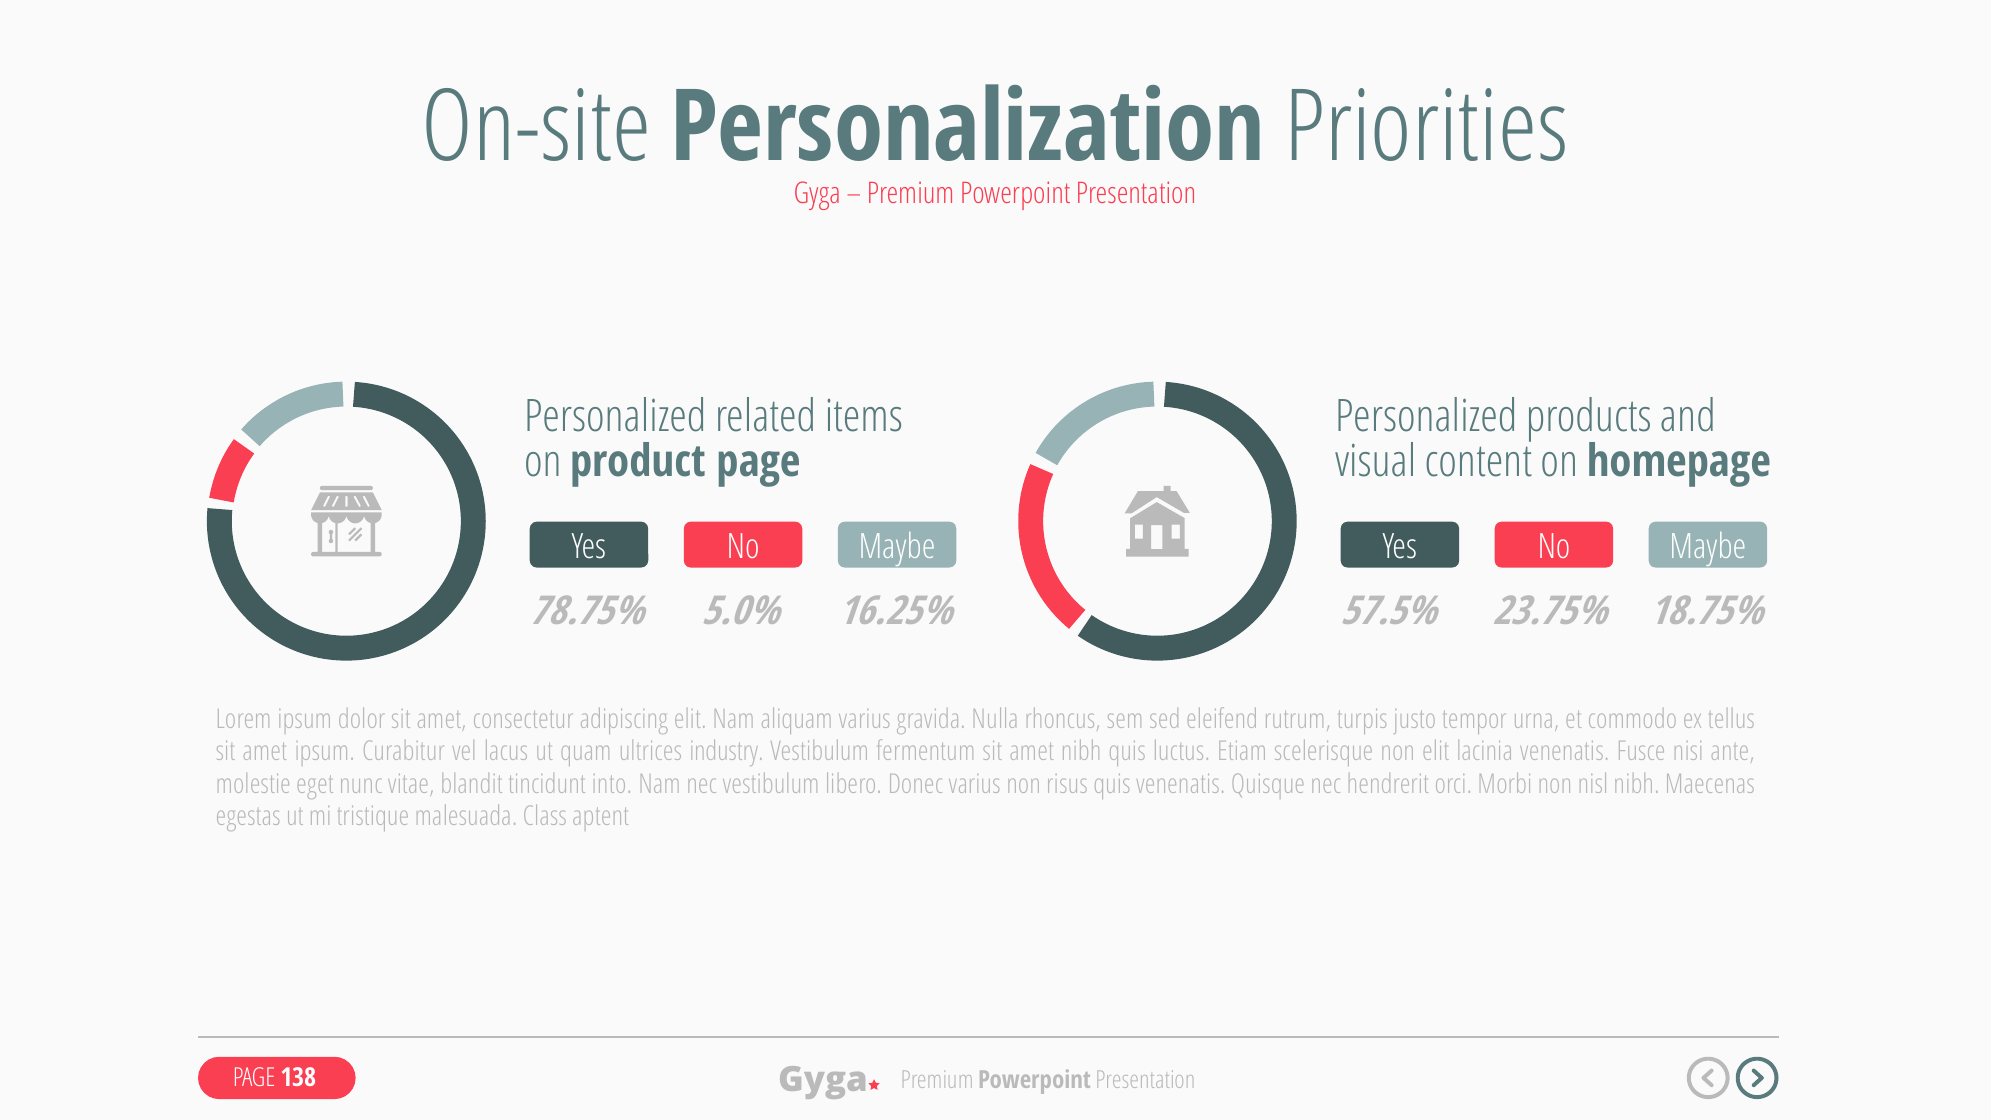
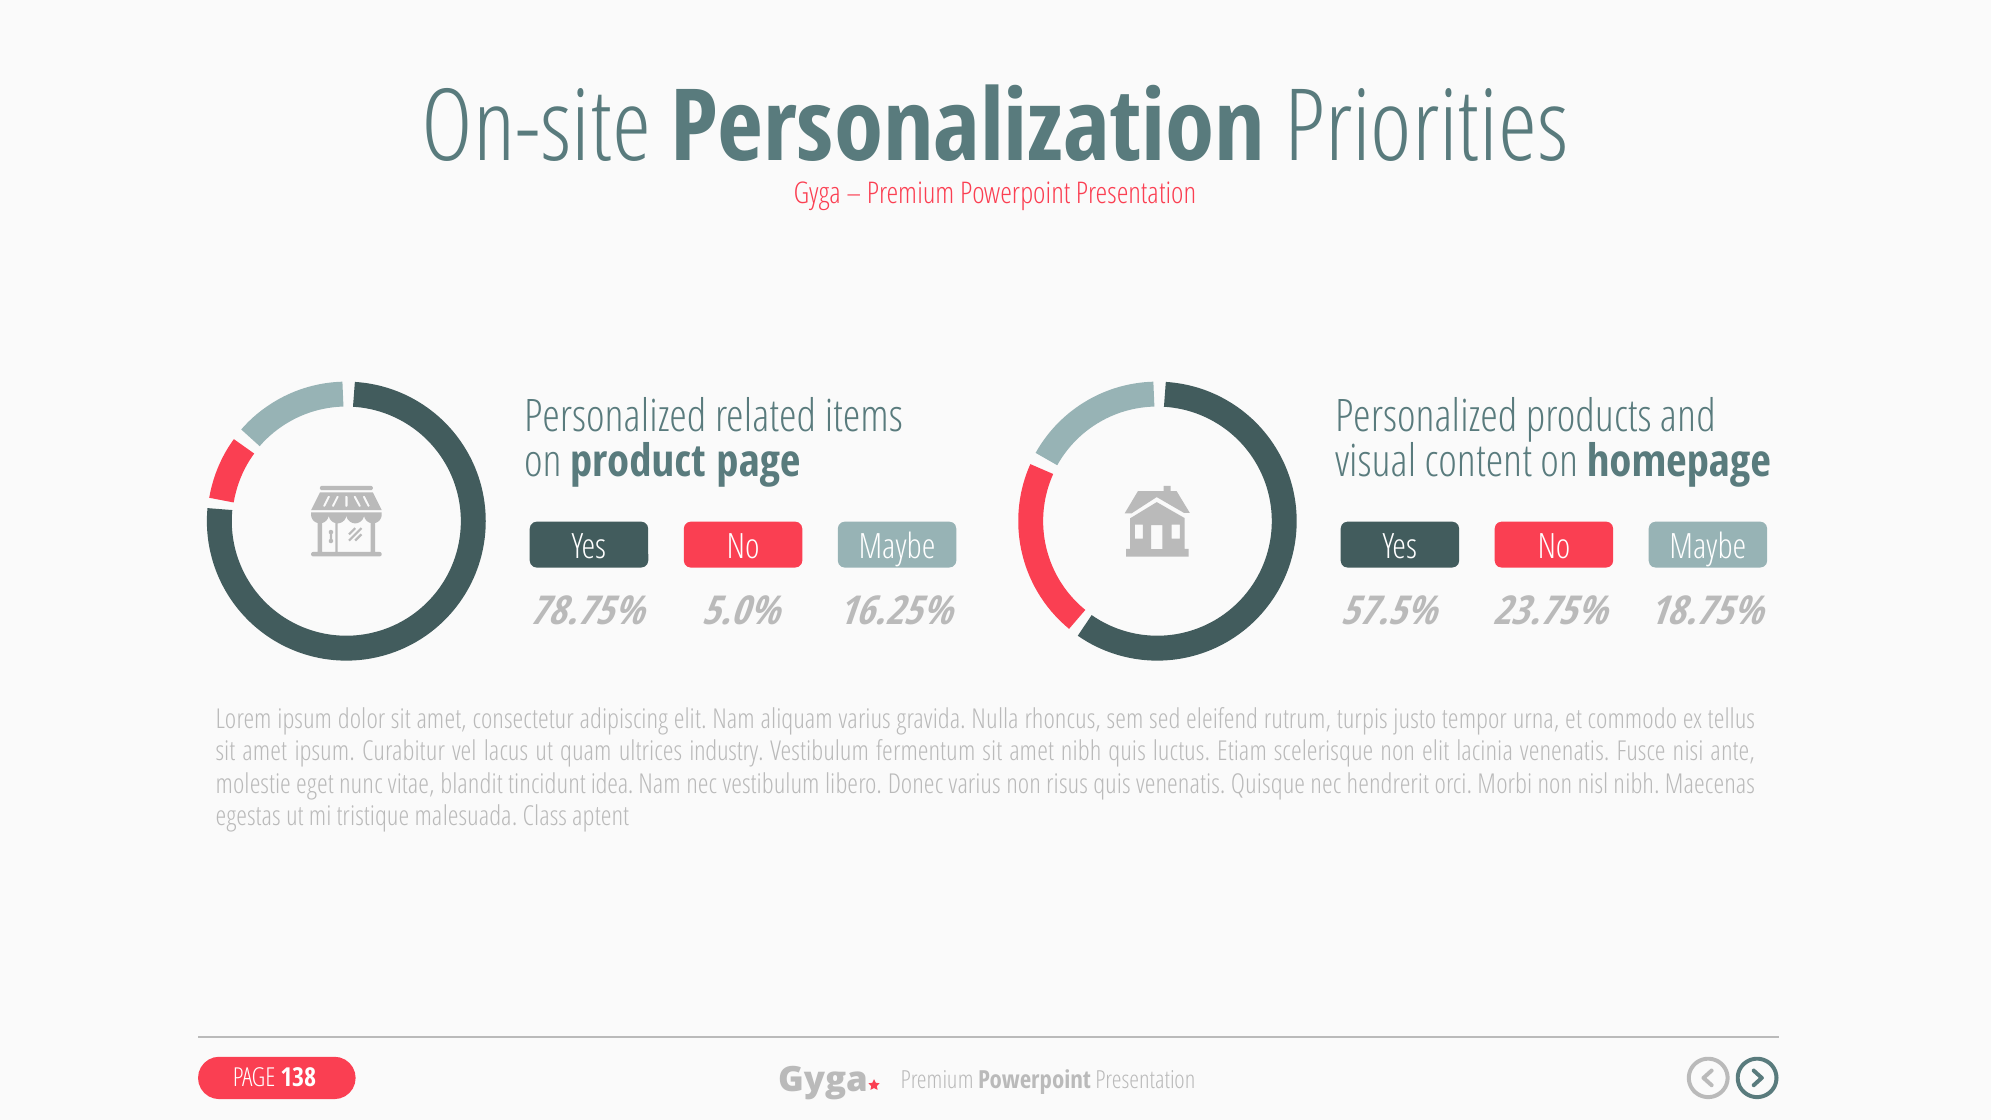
into: into -> idea
